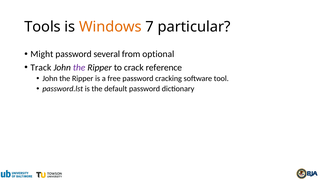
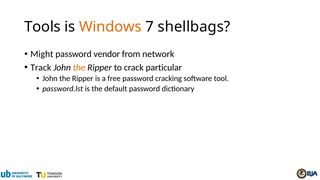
particular: particular -> shellbags
several: several -> vendor
optional: optional -> network
the at (79, 68) colour: purple -> orange
reference: reference -> particular
